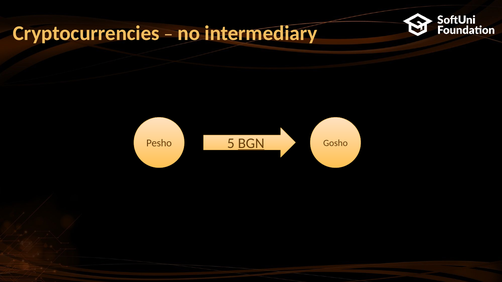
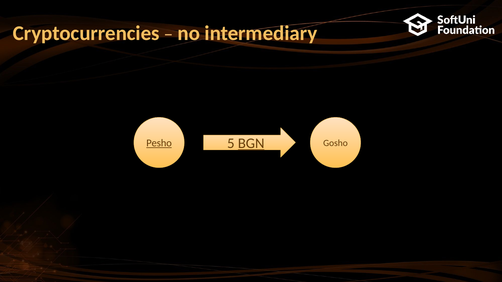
Pesho underline: none -> present
